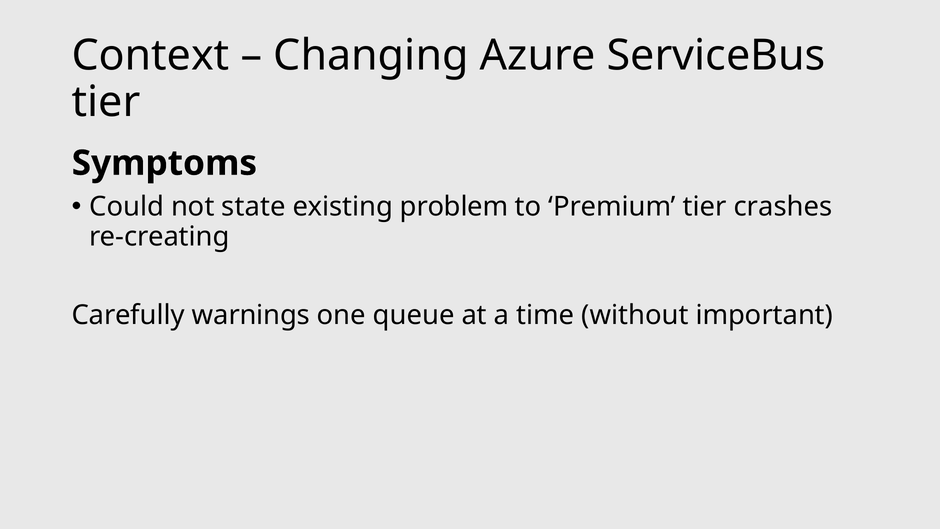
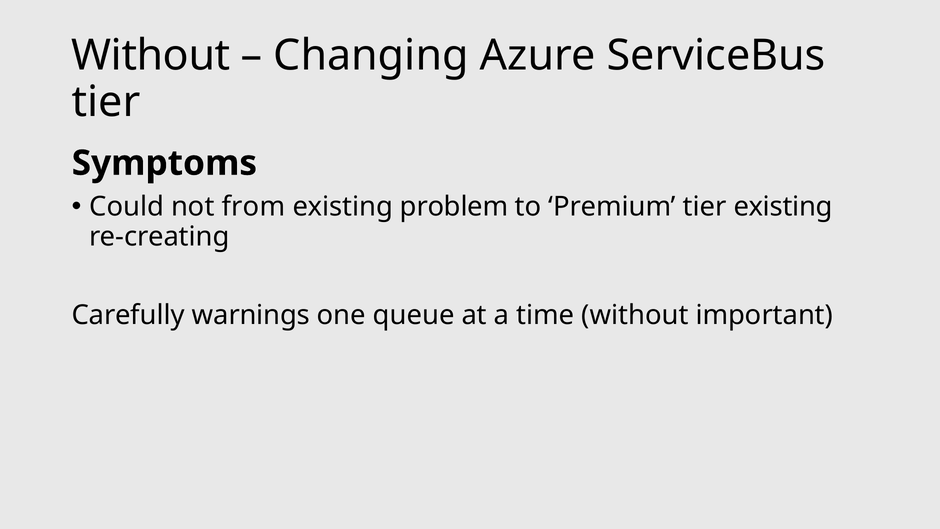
Context at (151, 56): Context -> Without
state: state -> from
tier crashes: crashes -> existing
